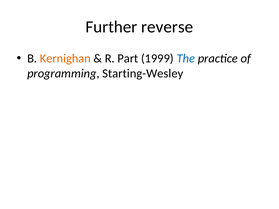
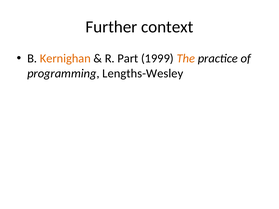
reverse: reverse -> context
The colour: blue -> orange
Starting-Wesley: Starting-Wesley -> Lengths-Wesley
